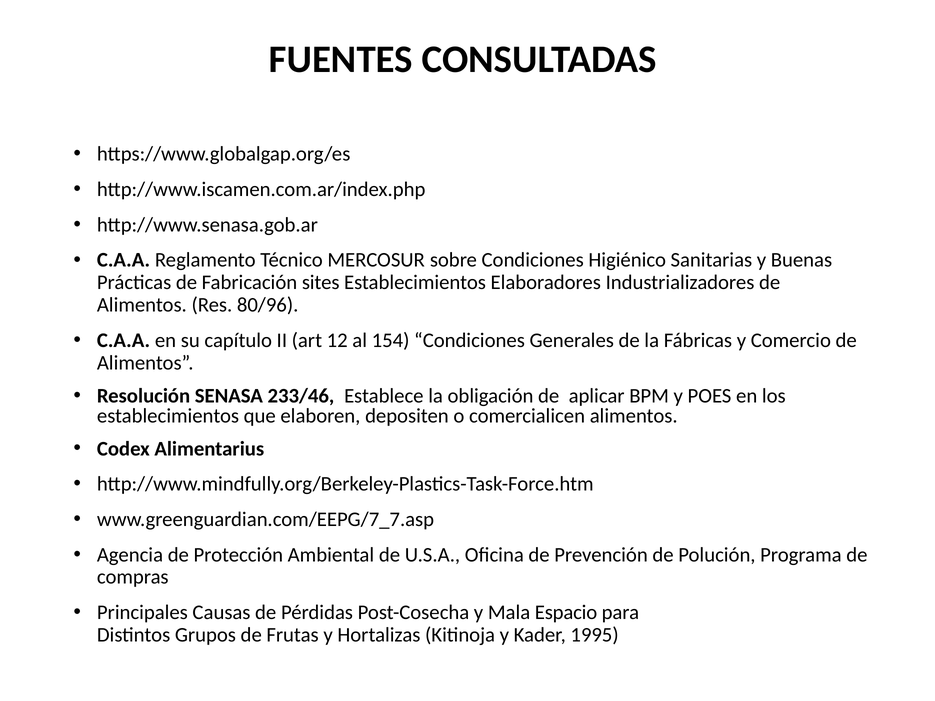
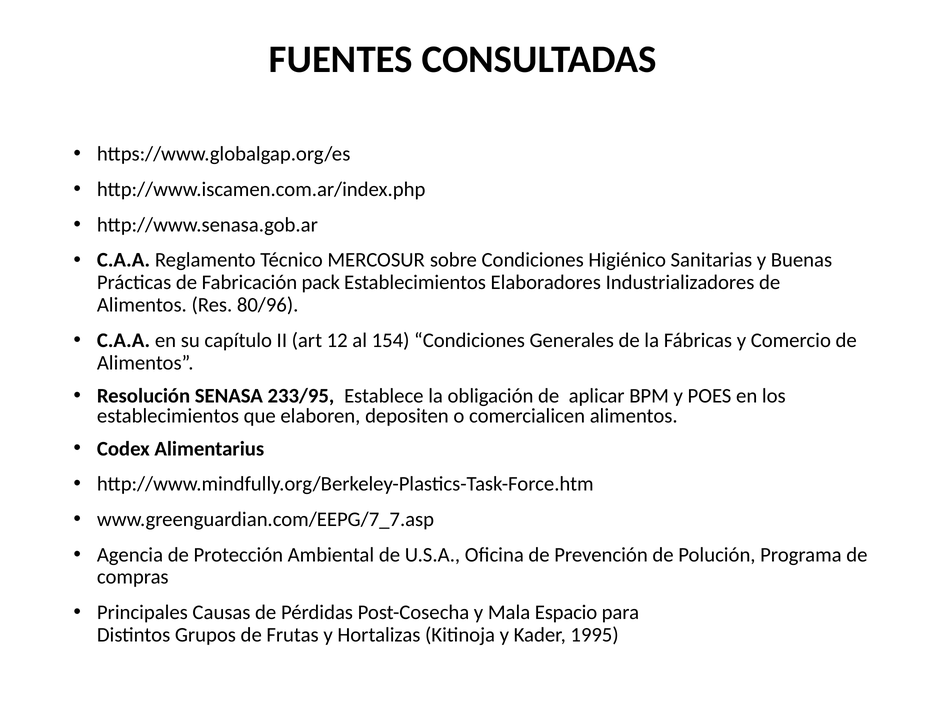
sites: sites -> pack
233/46: 233/46 -> 233/95
